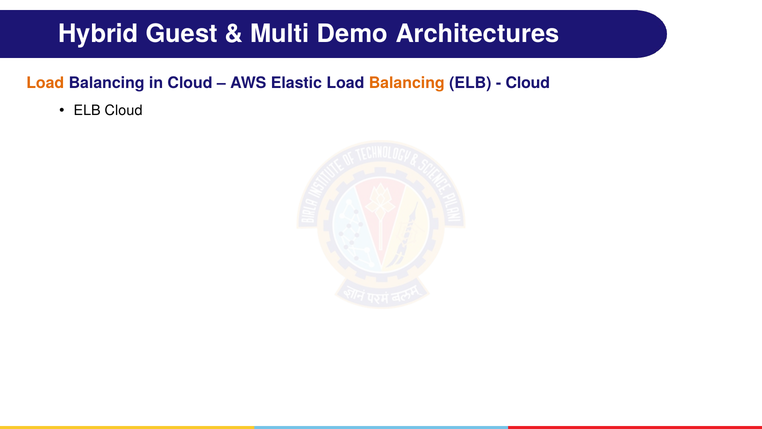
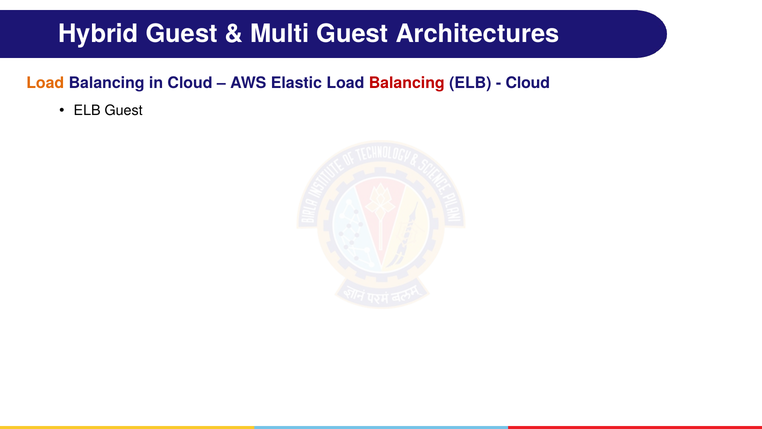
Multi Demo: Demo -> Guest
Balancing at (407, 83) colour: orange -> red
ELB Cloud: Cloud -> Guest
